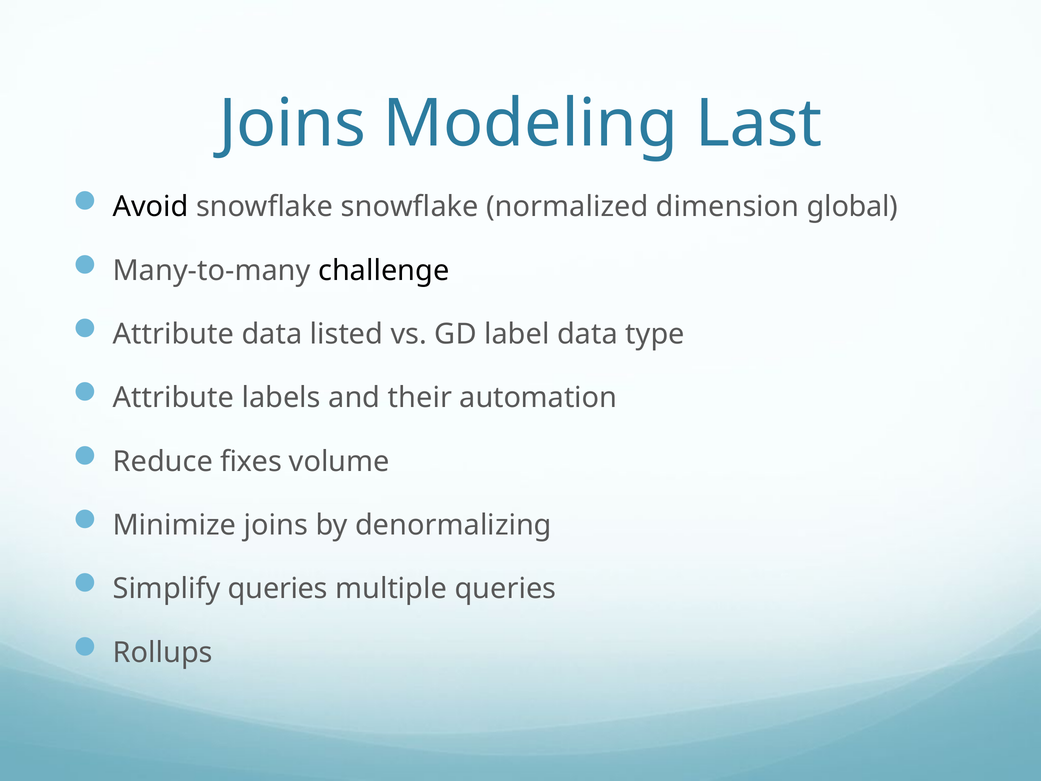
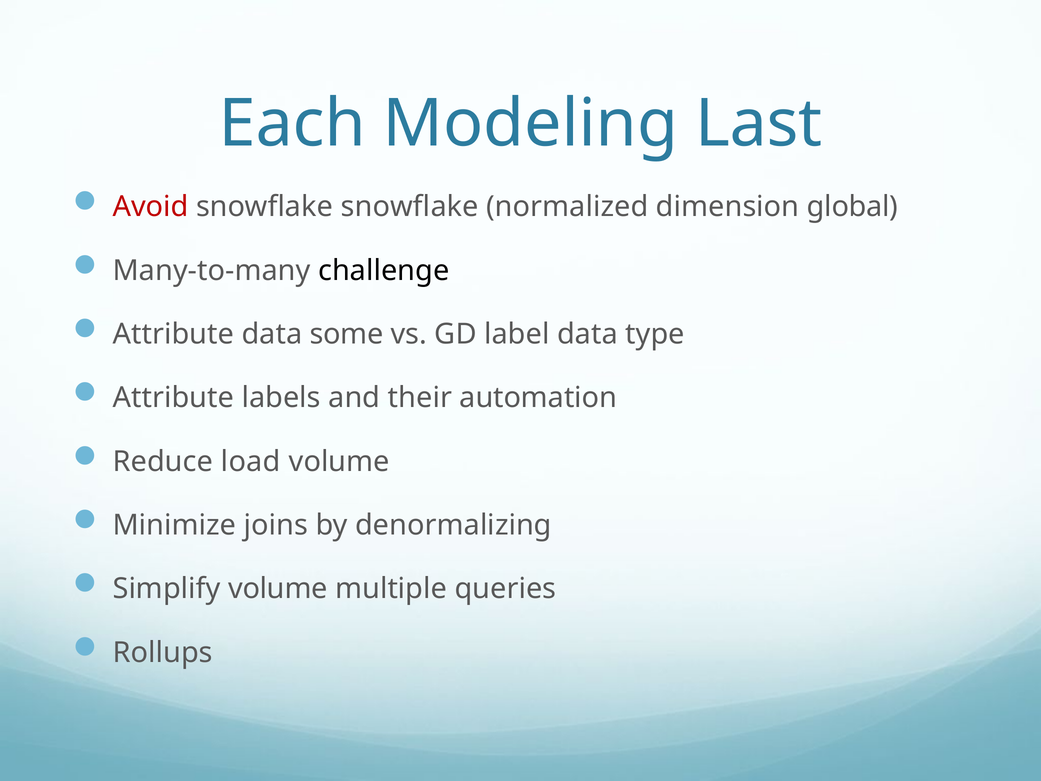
Joins at (292, 124): Joins -> Each
Avoid colour: black -> red
listed: listed -> some
fixes: fixes -> load
Simplify queries: queries -> volume
